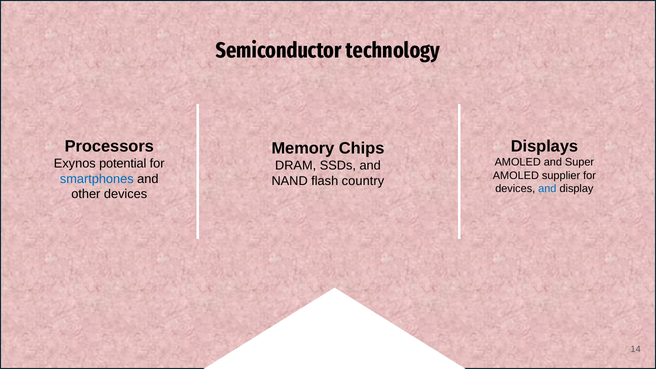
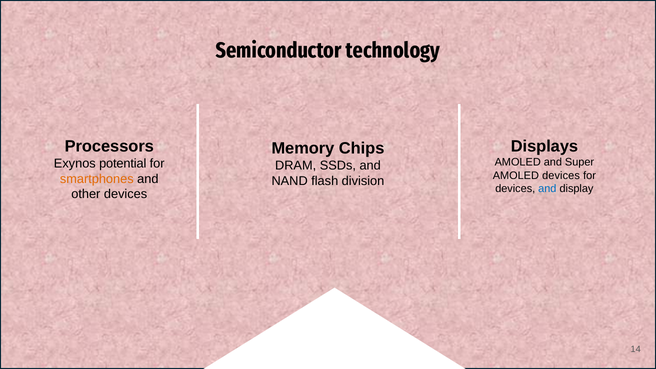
AMOLED supplier: supplier -> devices
smartphones colour: blue -> orange
country: country -> division
